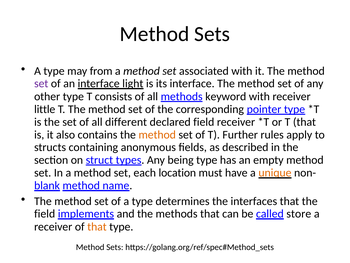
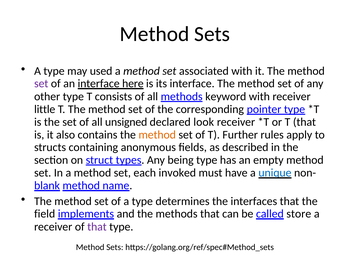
from: from -> used
light: light -> here
different: different -> unsigned
declared field: field -> look
location: location -> invoked
unique colour: orange -> blue
that at (97, 226) colour: orange -> purple
